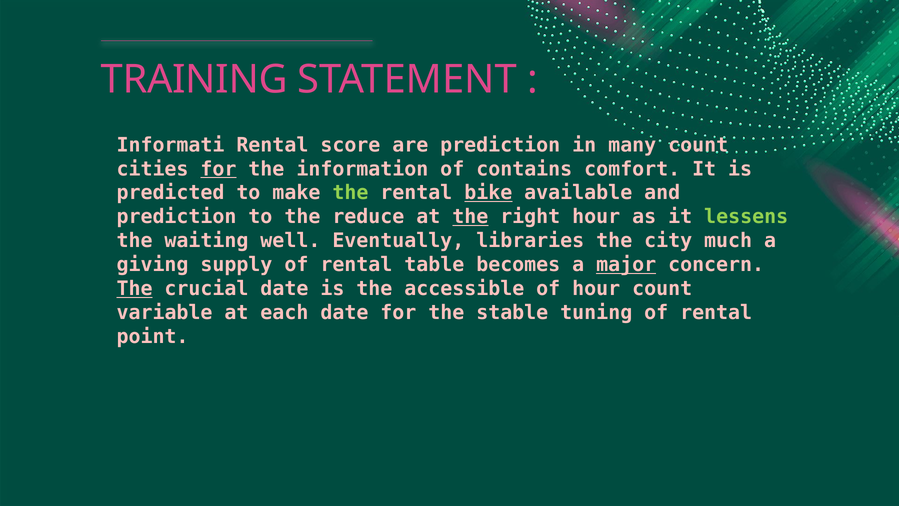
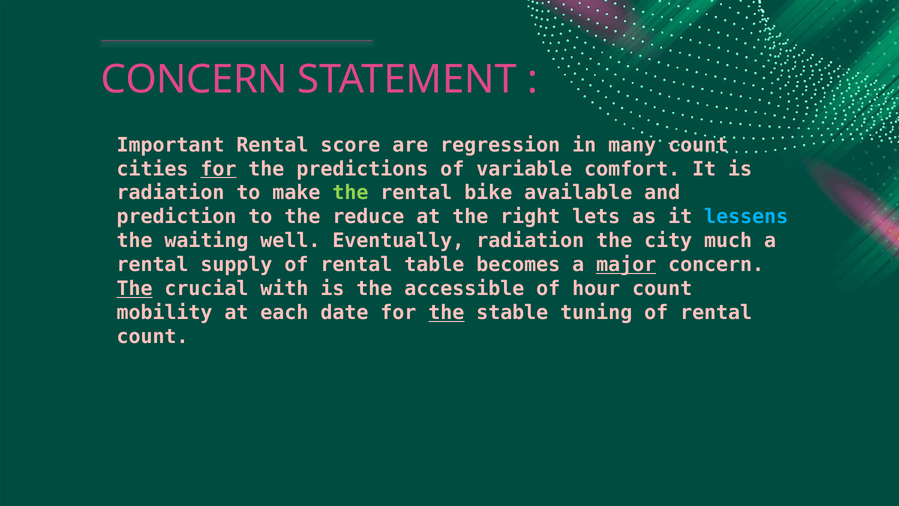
TRAINING at (194, 80): TRAINING -> CONCERN
Informati: Informati -> Important
are prediction: prediction -> regression
information: information -> predictions
contains: contains -> variable
predicted at (171, 193): predicted -> radiation
bike underline: present -> none
the at (470, 217) underline: present -> none
right hour: hour -> lets
lessens colour: light green -> light blue
Eventually libraries: libraries -> radiation
giving at (153, 265): giving -> rental
crucial date: date -> with
variable: variable -> mobility
the at (446, 313) underline: none -> present
point at (153, 337): point -> count
